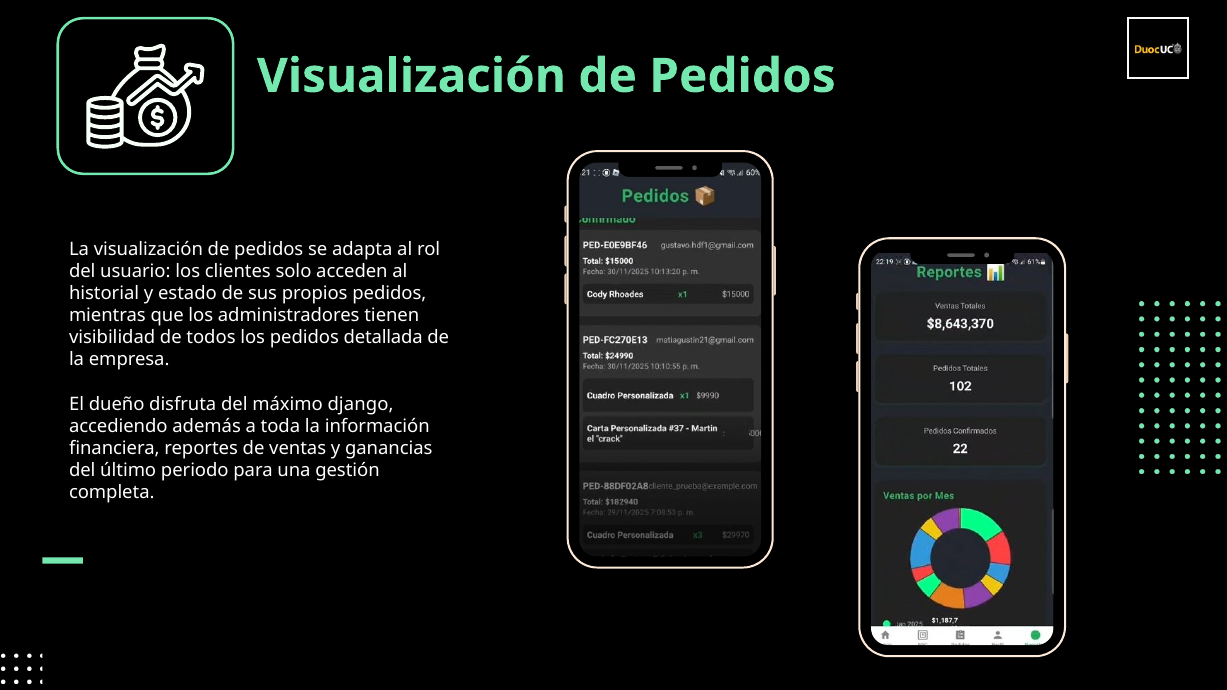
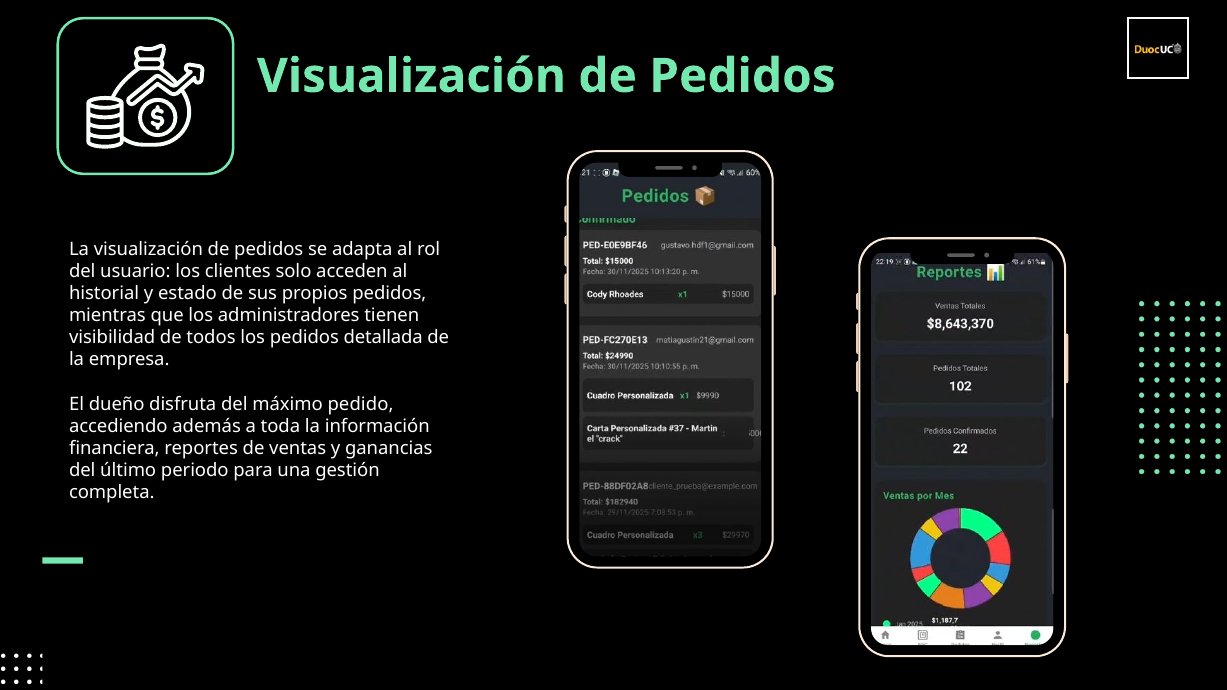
django: django -> pedido
